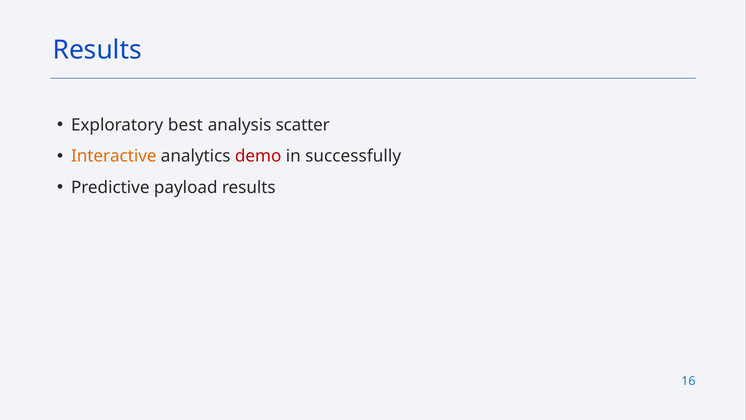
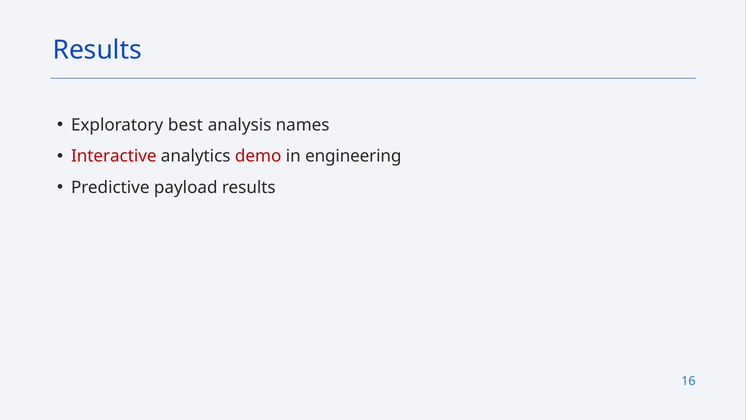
scatter: scatter -> names
Interactive colour: orange -> red
successfully: successfully -> engineering
